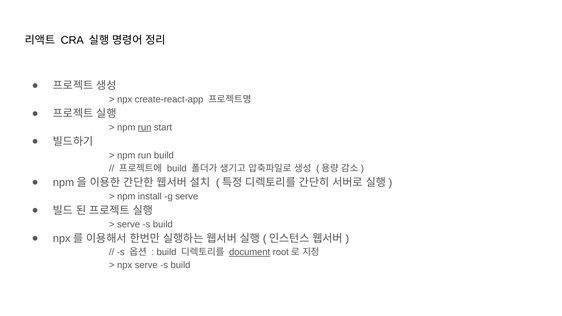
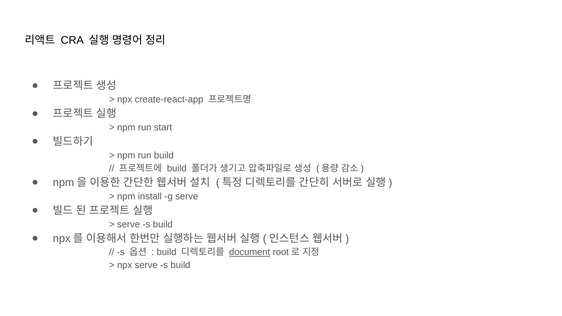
run at (145, 127) underline: present -> none
